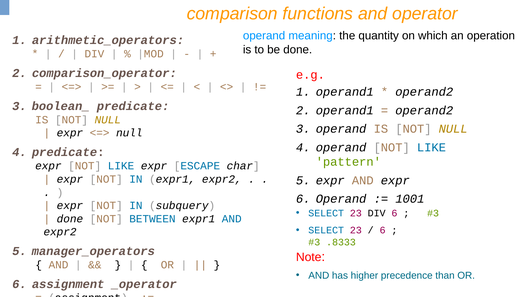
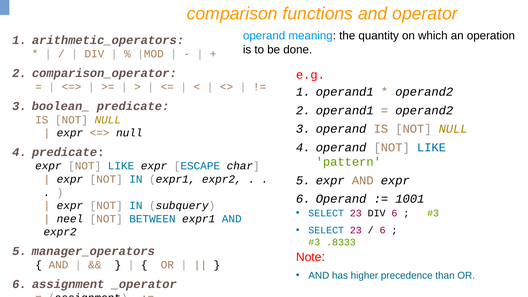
done at (70, 219): done -> neel
